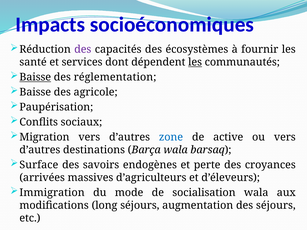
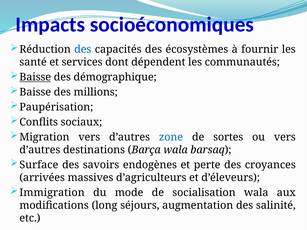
des at (83, 49) colour: purple -> blue
les at (195, 62) underline: present -> none
réglementation: réglementation -> démographique
agricole: agricole -> millions
active: active -> sortes
des séjours: séjours -> salinité
